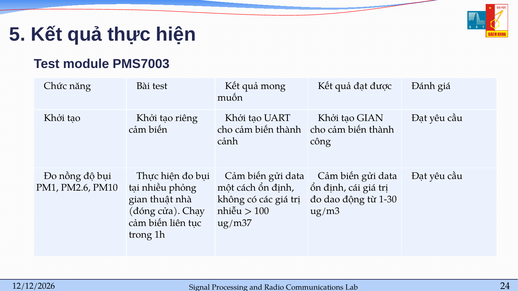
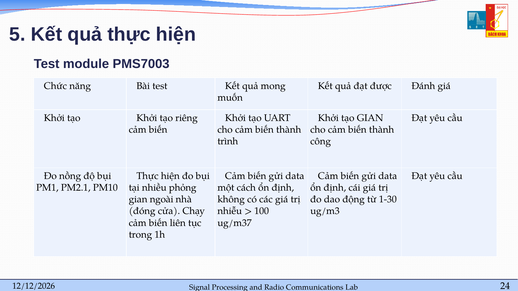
cảnh: cảnh -> trình
PM2.6: PM2.6 -> PM2.1
thuật: thuật -> ngoài
